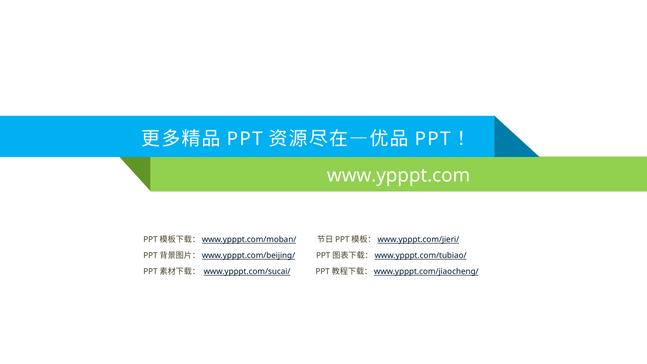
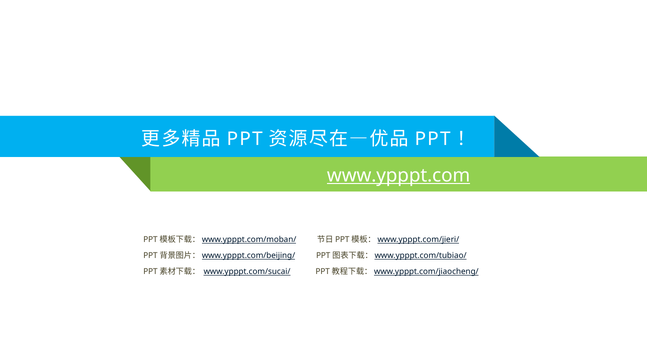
www.ypppt.com underline: none -> present
